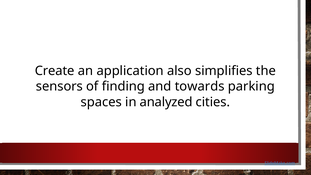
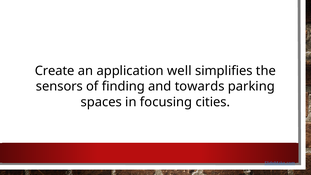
also: also -> well
analyzed: analyzed -> focusing
